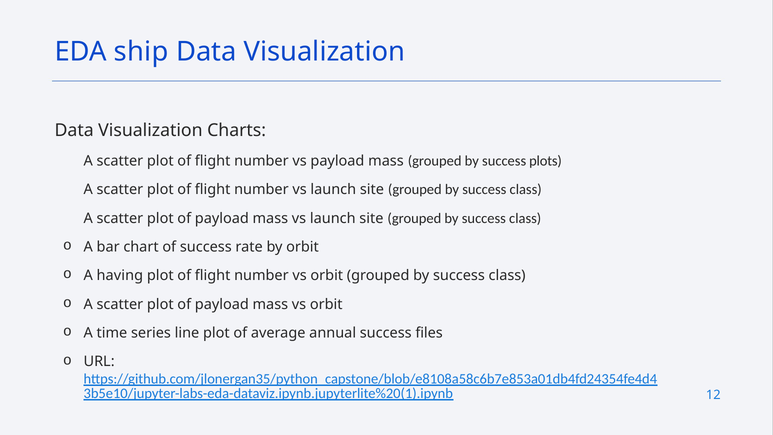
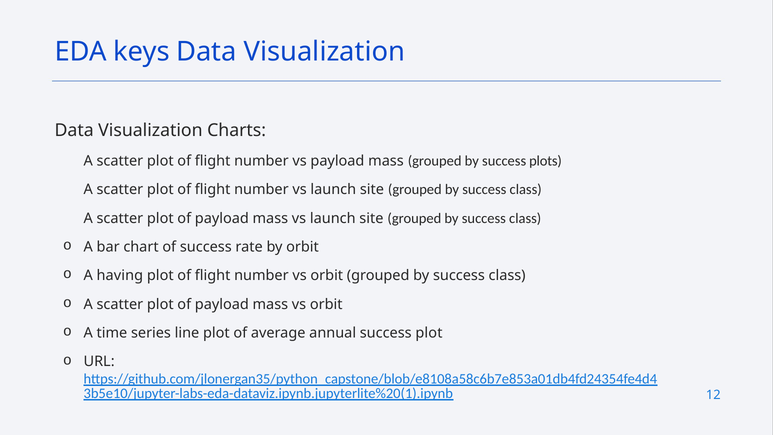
ship: ship -> keys
success files: files -> plot
